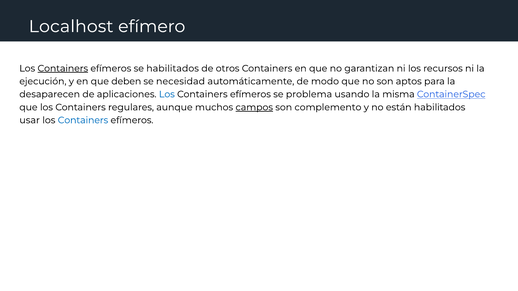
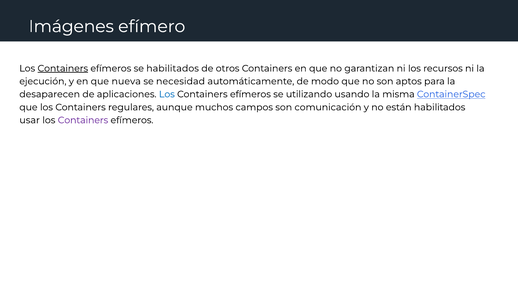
Localhost: Localhost -> Imágenes
deben: deben -> nueva
problema: problema -> utilizando
campos underline: present -> none
complemento: complemento -> comunicación
Containers at (83, 120) colour: blue -> purple
